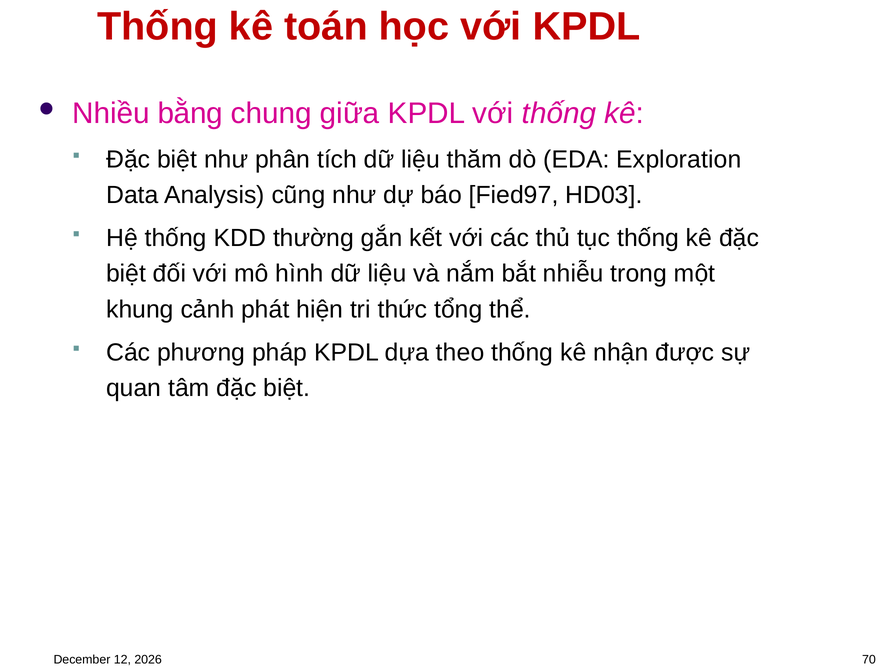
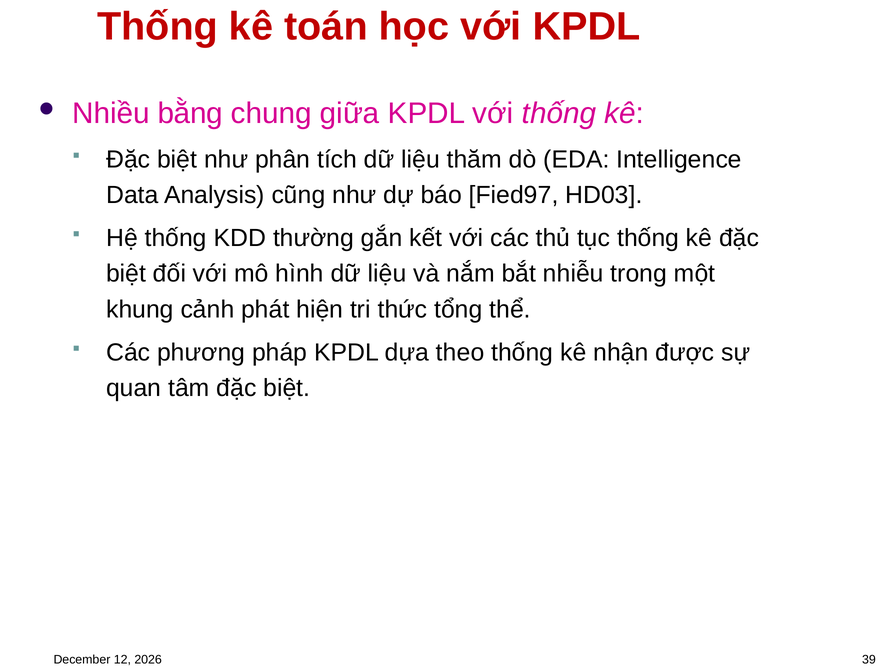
Exploration: Exploration -> Intelligence
70: 70 -> 39
